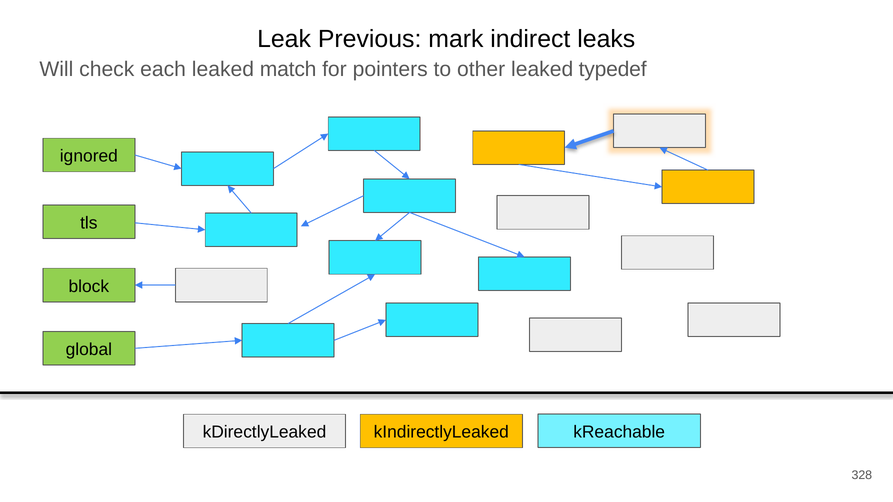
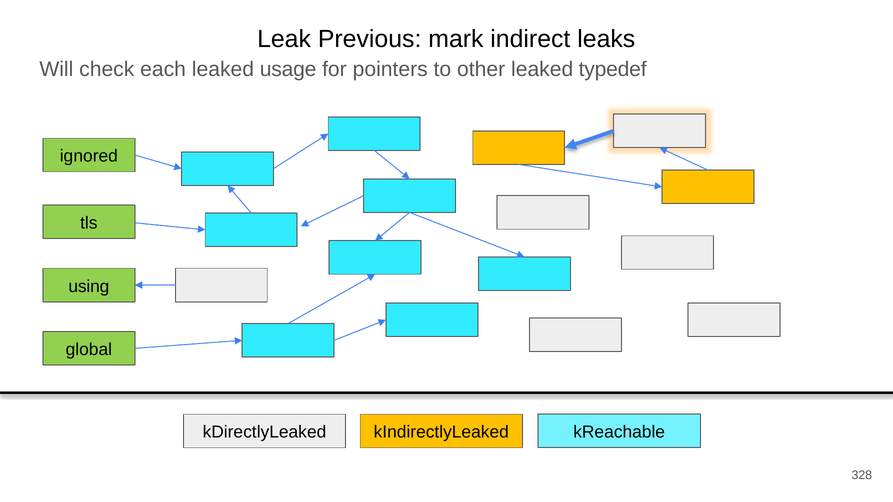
match: match -> usage
block: block -> using
